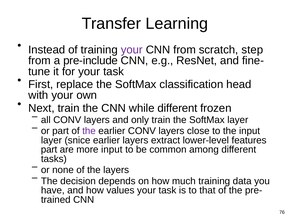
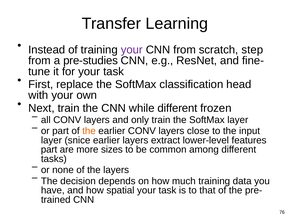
pre-include: pre-include -> pre-studies
the at (89, 131) colour: purple -> orange
more input: input -> sizes
values: values -> spatial
